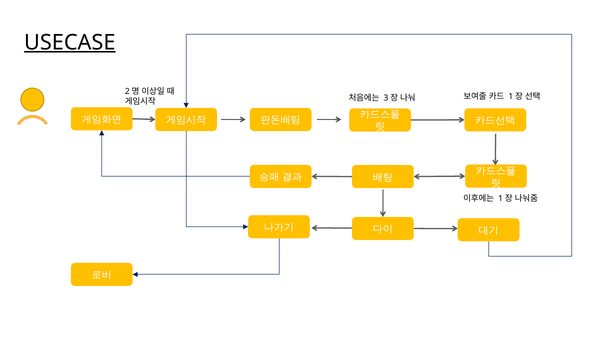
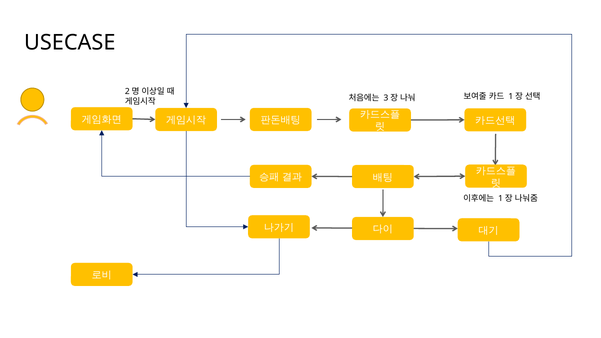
USECASE underline: present -> none
